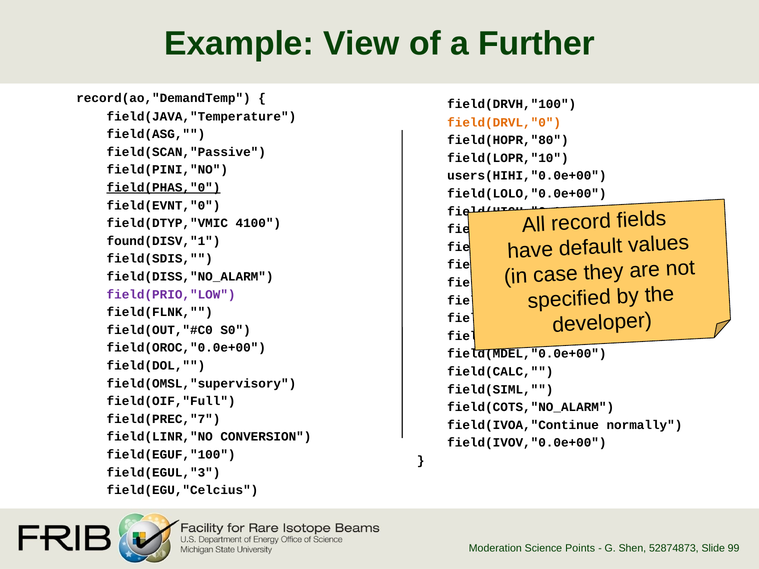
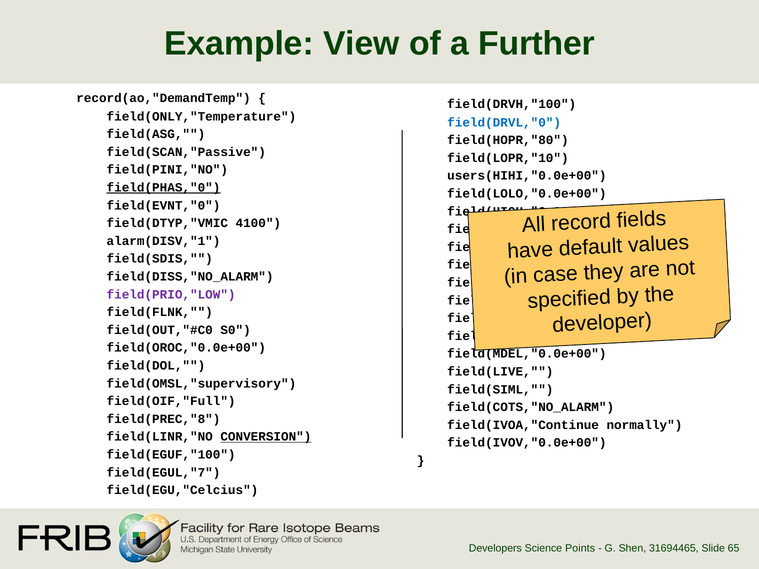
field(JAVA,"Temperature: field(JAVA,"Temperature -> field(ONLY,"Temperature
field(DRVL,"0 colour: orange -> blue
found(DISV,"1: found(DISV,"1 -> alarm(DISV,"1
field(CALC: field(CALC -> field(LIVE
field(PREC,"7: field(PREC,"7 -> field(PREC,"8
CONVERSION underline: none -> present
field(EGUL,"3: field(EGUL,"3 -> field(EGUL,"7
Moderation: Moderation -> Developers
52874873: 52874873 -> 31694465
99: 99 -> 65
